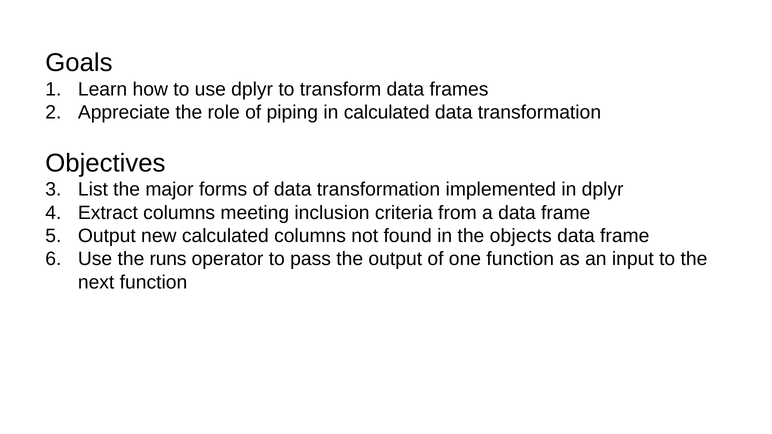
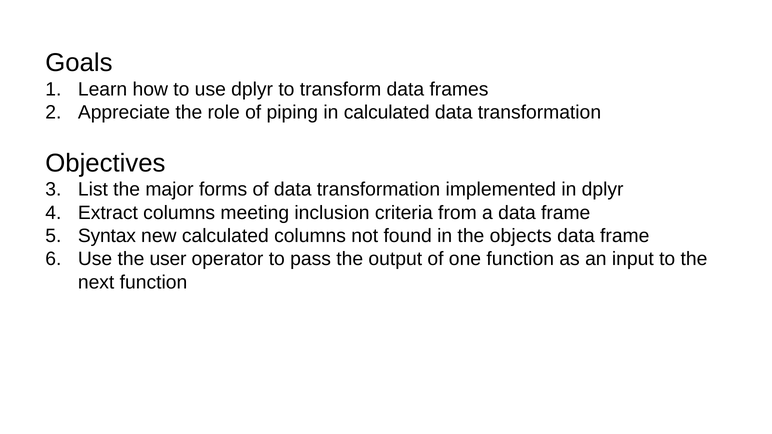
Output at (107, 236): Output -> Syntax
runs: runs -> user
